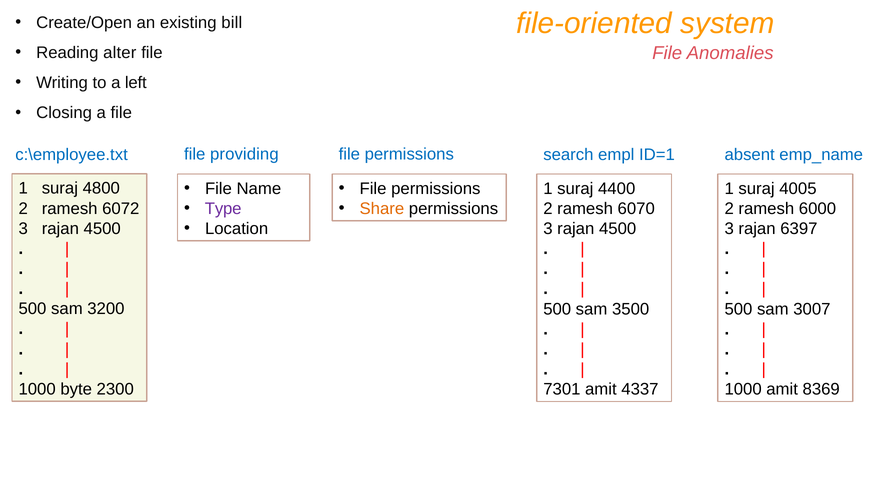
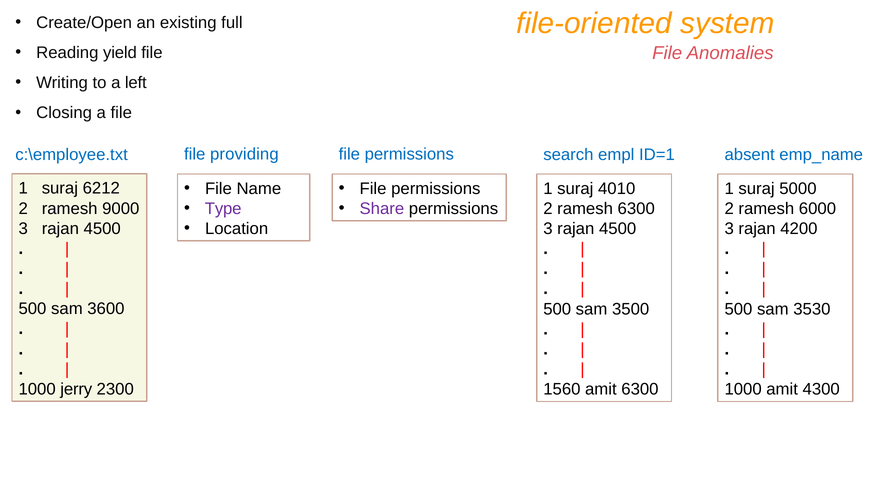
bill: bill -> full
alter: alter -> yield
4800: 4800 -> 6212
4400: 4400 -> 4010
4005: 4005 -> 5000
Share colour: orange -> purple
6072: 6072 -> 9000
ramesh 6070: 6070 -> 6300
6397: 6397 -> 4200
3200: 3200 -> 3600
3007: 3007 -> 3530
byte: byte -> jerry
7301: 7301 -> 1560
amit 4337: 4337 -> 6300
8369: 8369 -> 4300
